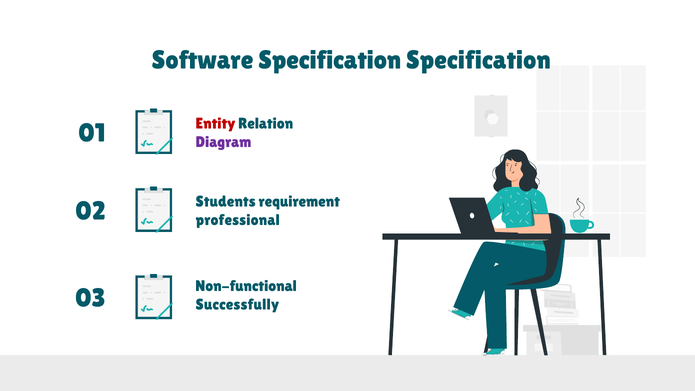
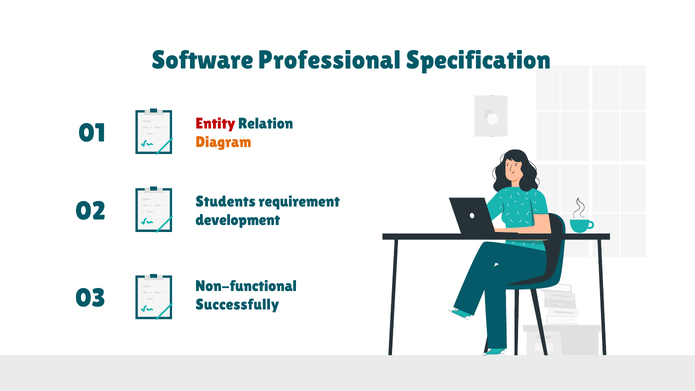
Software Specification: Specification -> Professional
Diagram colour: purple -> orange
professional: professional -> development
